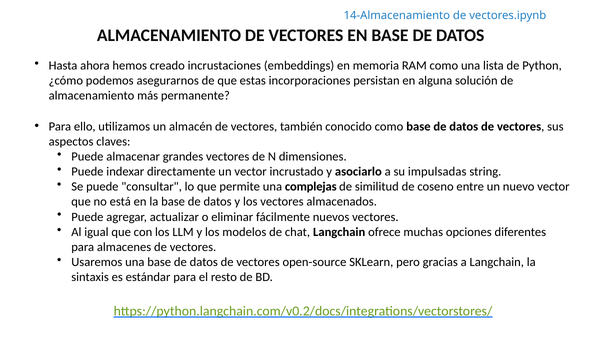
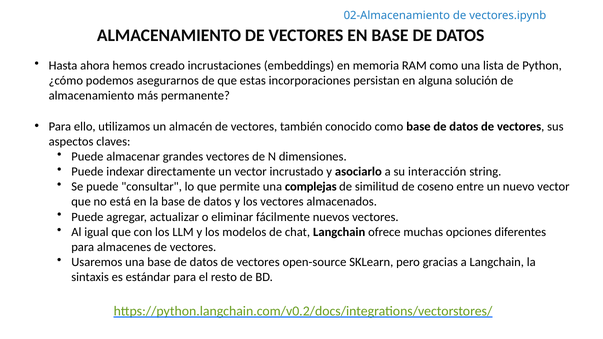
14-Almacenamiento: 14-Almacenamiento -> 02-Almacenamiento
impulsadas: impulsadas -> interacción
